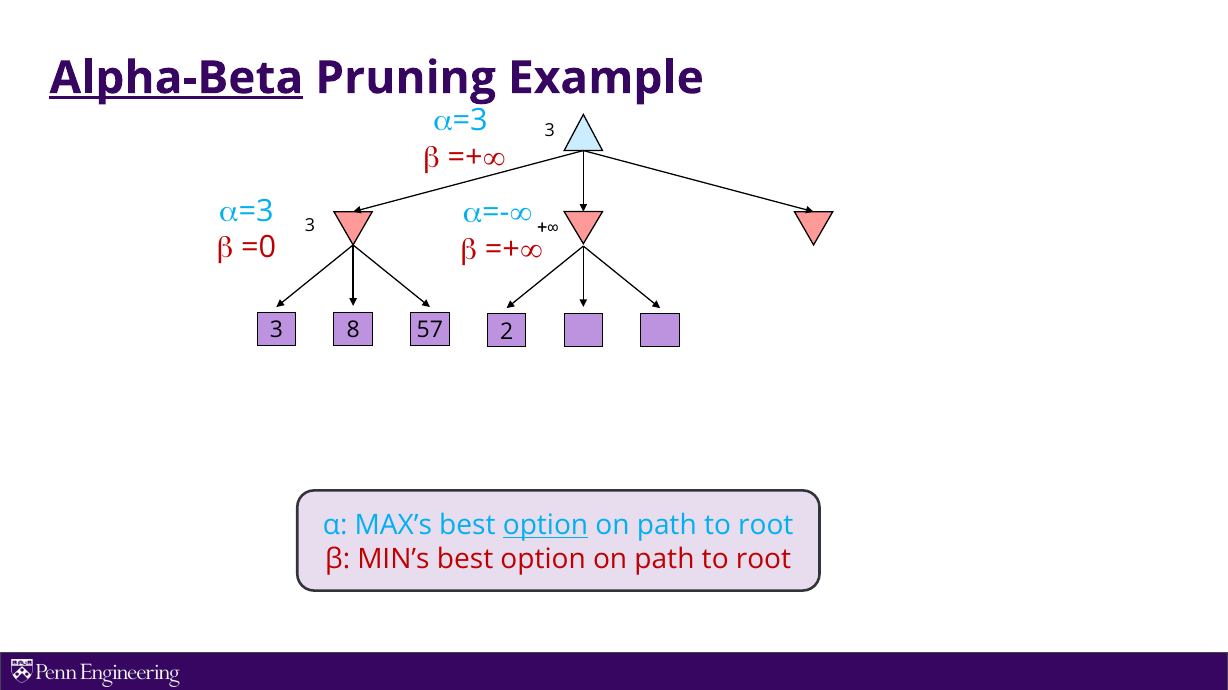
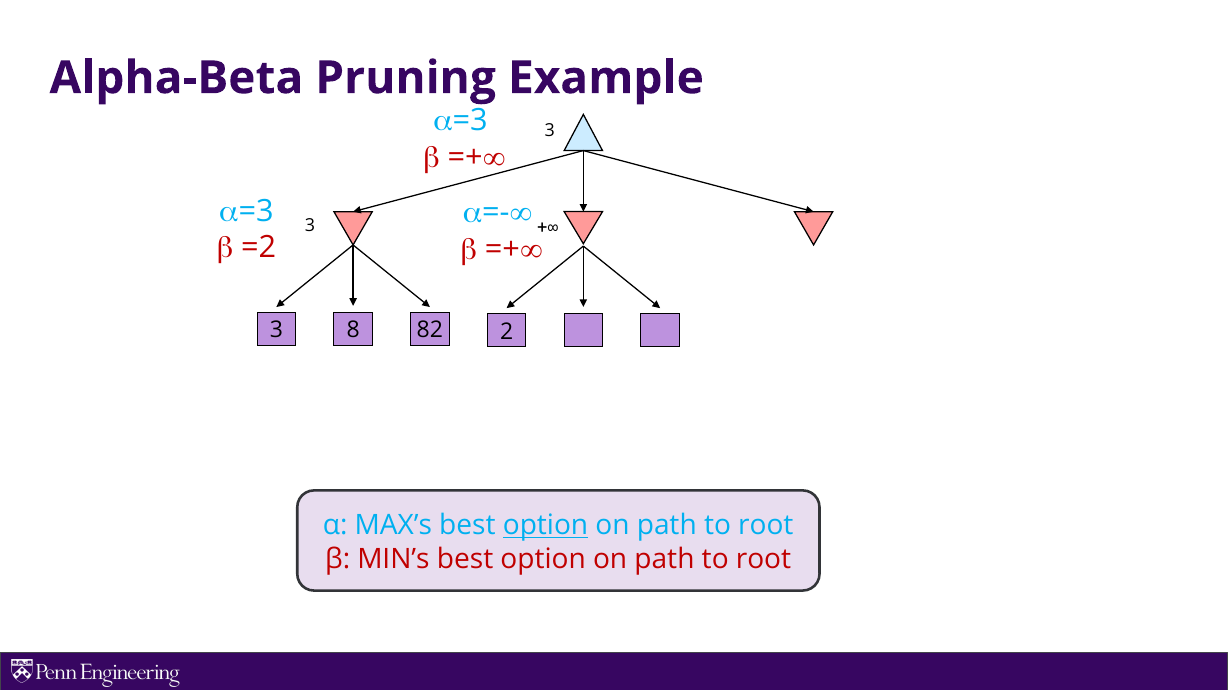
Alpha-Beta underline: present -> none
=0: =0 -> =2
8 57: 57 -> 82
